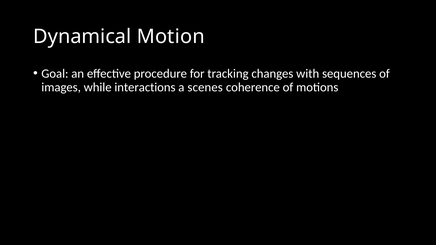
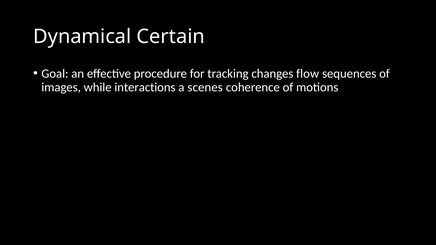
Motion: Motion -> Certain
with: with -> flow
